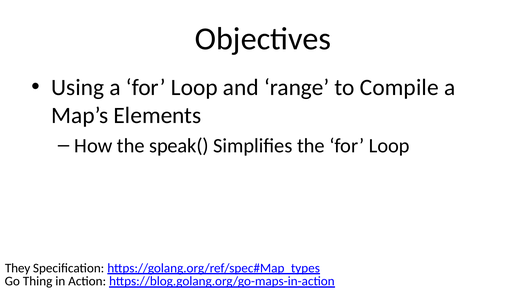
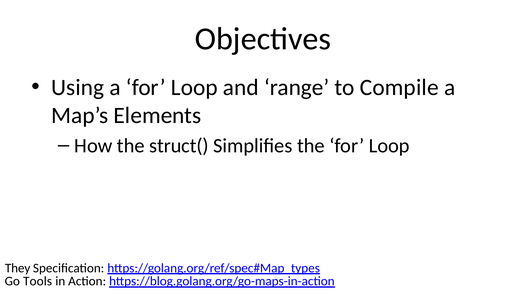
speak(: speak( -> struct(
Thing: Thing -> Tools
